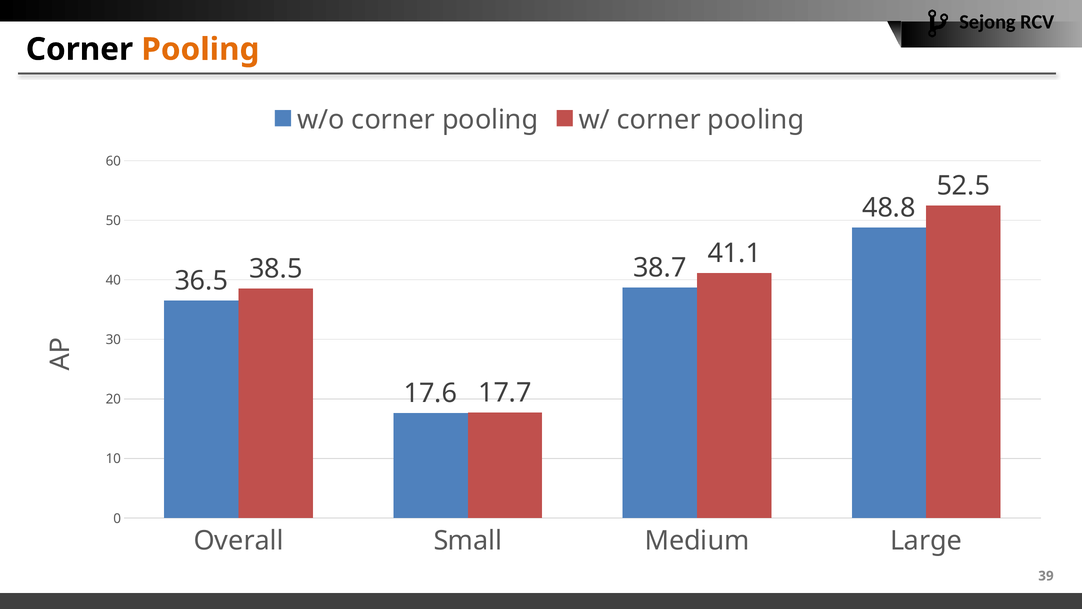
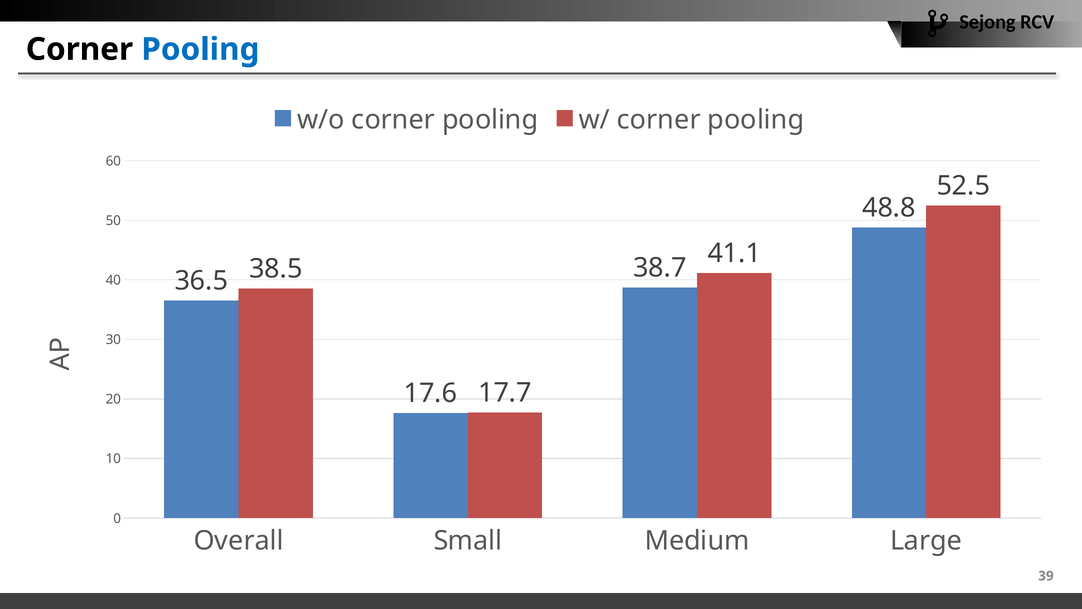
Pooling at (200, 49) colour: orange -> blue
